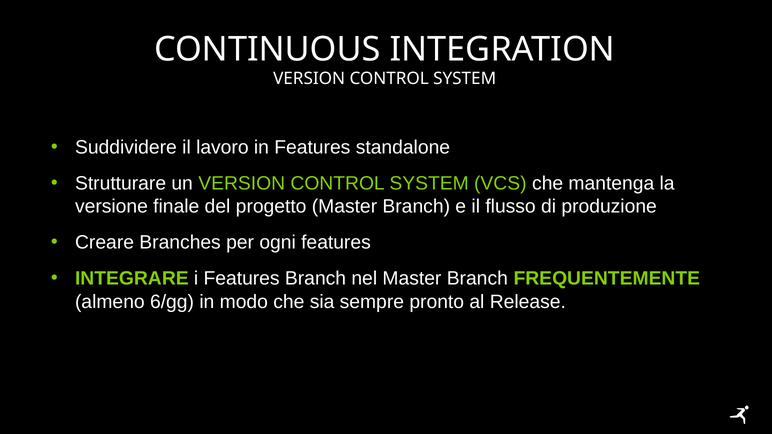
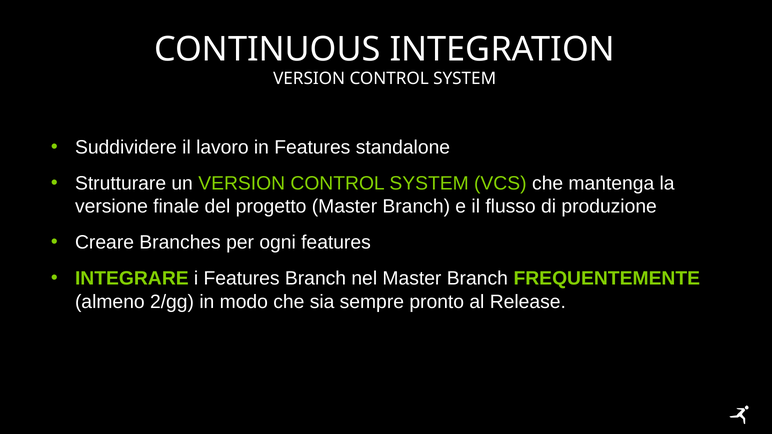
6/gg: 6/gg -> 2/gg
